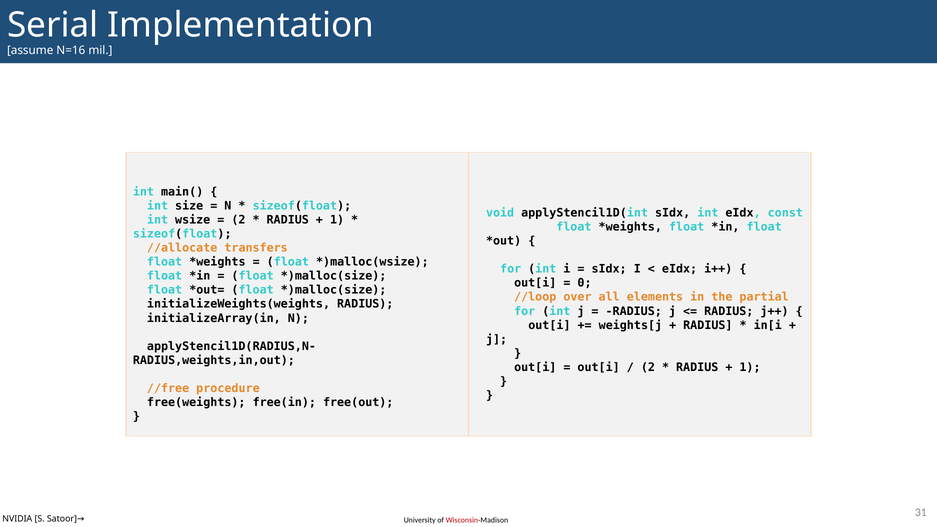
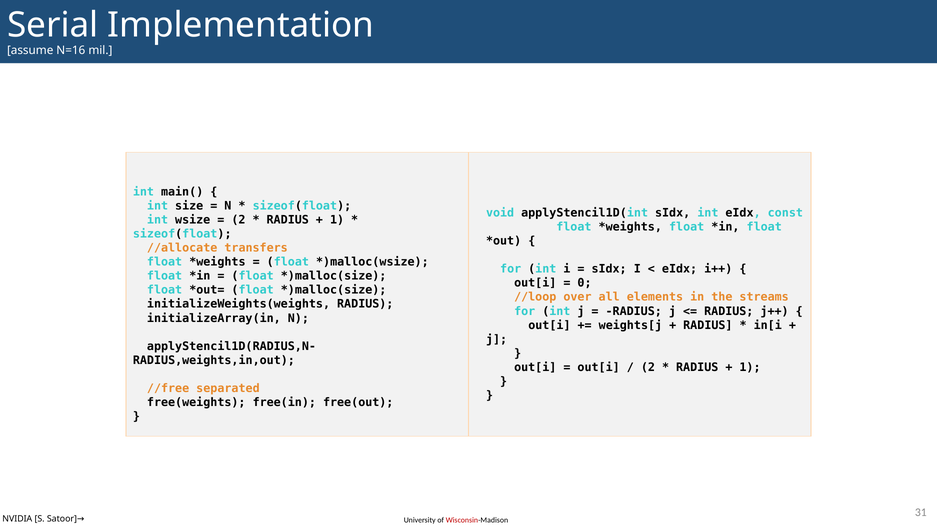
partial: partial -> streams
procedure: procedure -> separated
